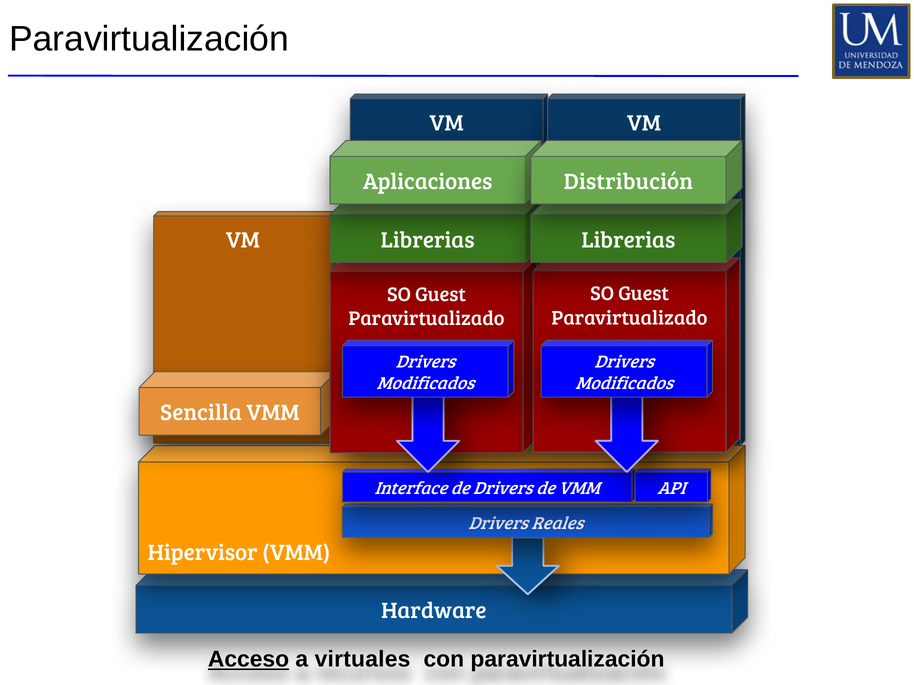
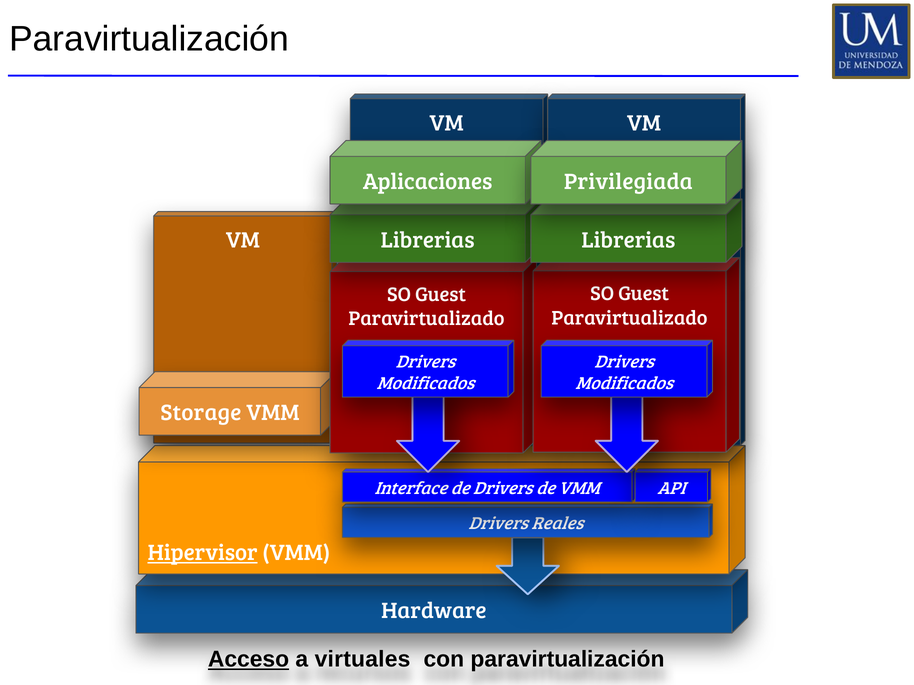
Distribución: Distribución -> Privilegiada
Sencilla: Sencilla -> Storage
Hipervisor underline: none -> present
